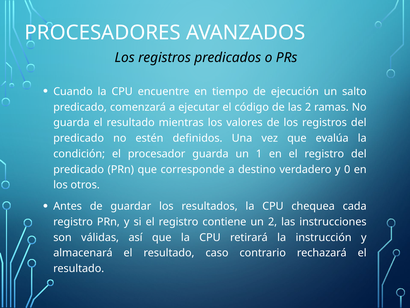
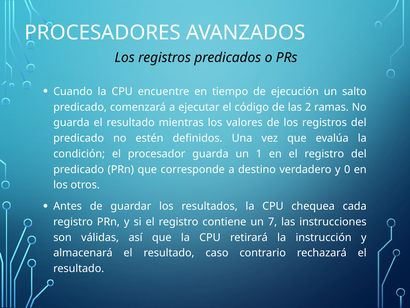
un 2: 2 -> 7
